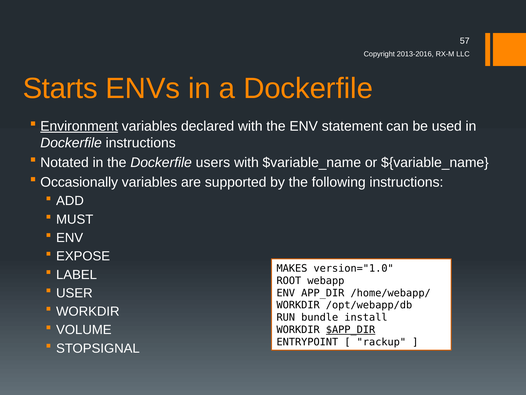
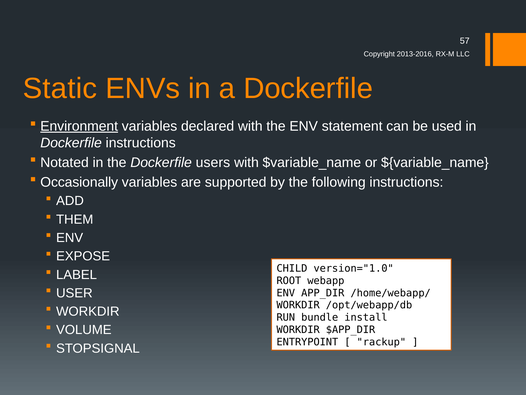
Starts: Starts -> Static
MUST: MUST -> THEM
MAKES: MAKES -> CHILD
$APP_DIR underline: present -> none
